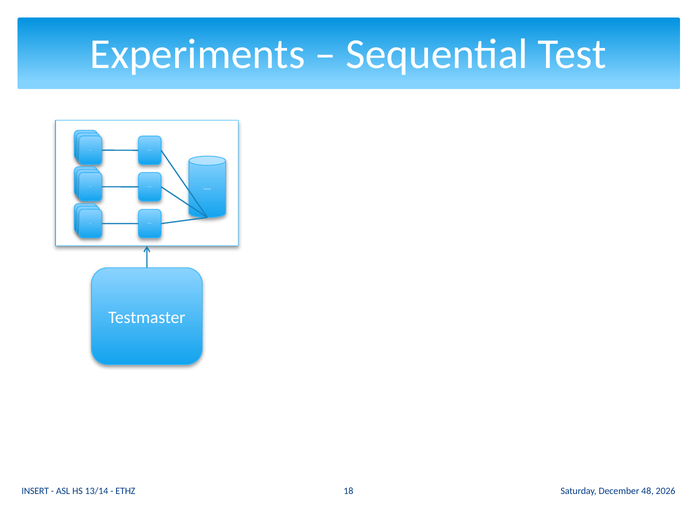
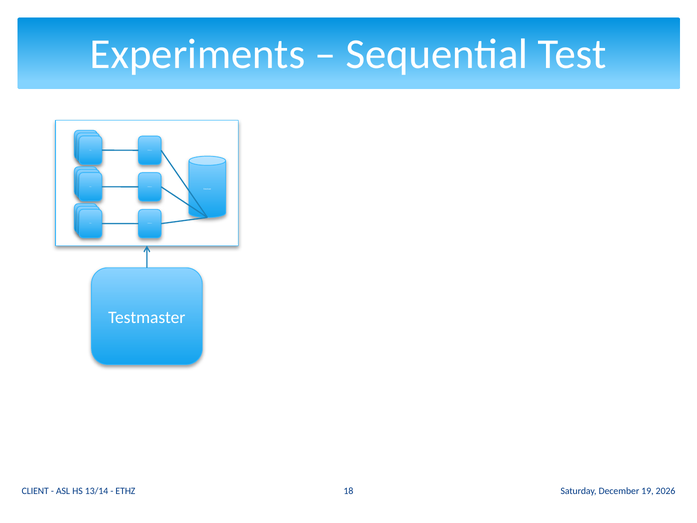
INSERT at (35, 491): INSERT -> CLIENT
48: 48 -> 19
